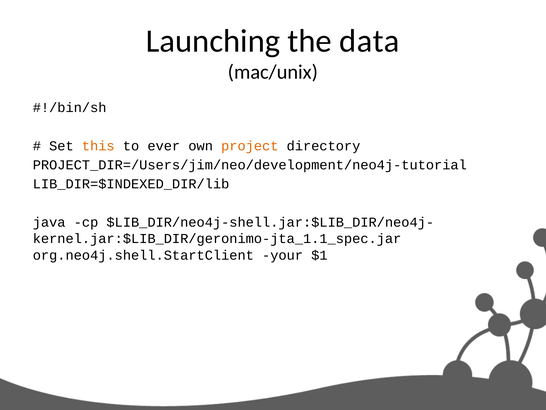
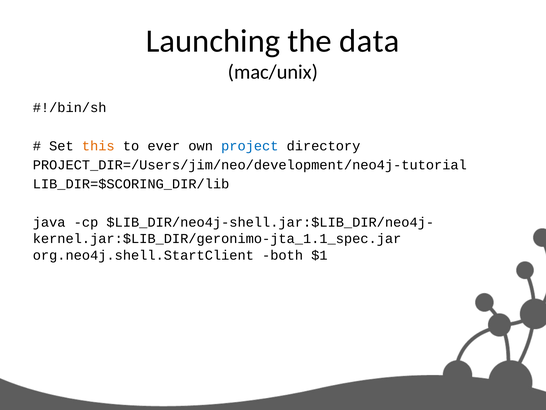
project colour: orange -> blue
LIB_DIR=$INDEXED_DIR/lib: LIB_DIR=$INDEXED_DIR/lib -> LIB_DIR=$SCORING_DIR/lib
your: your -> both
